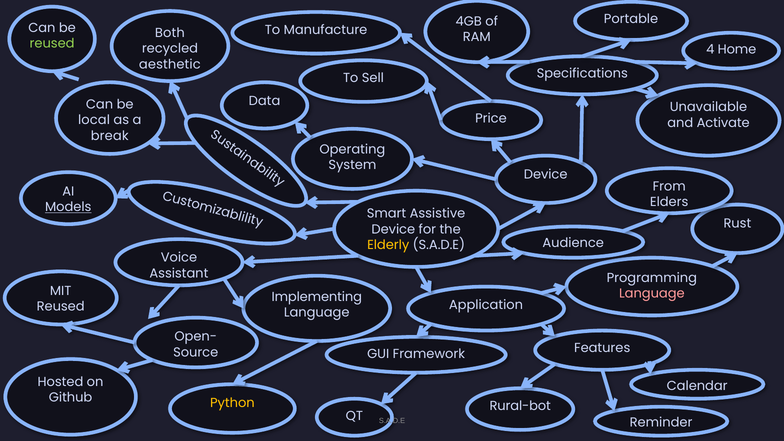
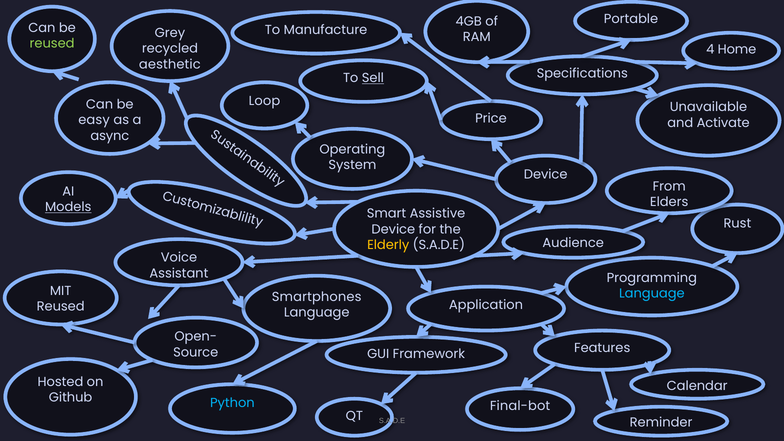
Both: Both -> Grey
Sell underline: none -> present
Data: Data -> Loop
local: local -> easy
break: break -> async
Language at (652, 293) colour: pink -> light blue
Implementing: Implementing -> Smartphones
Python colour: yellow -> light blue
Rural-bot: Rural-bot -> Final-bot
